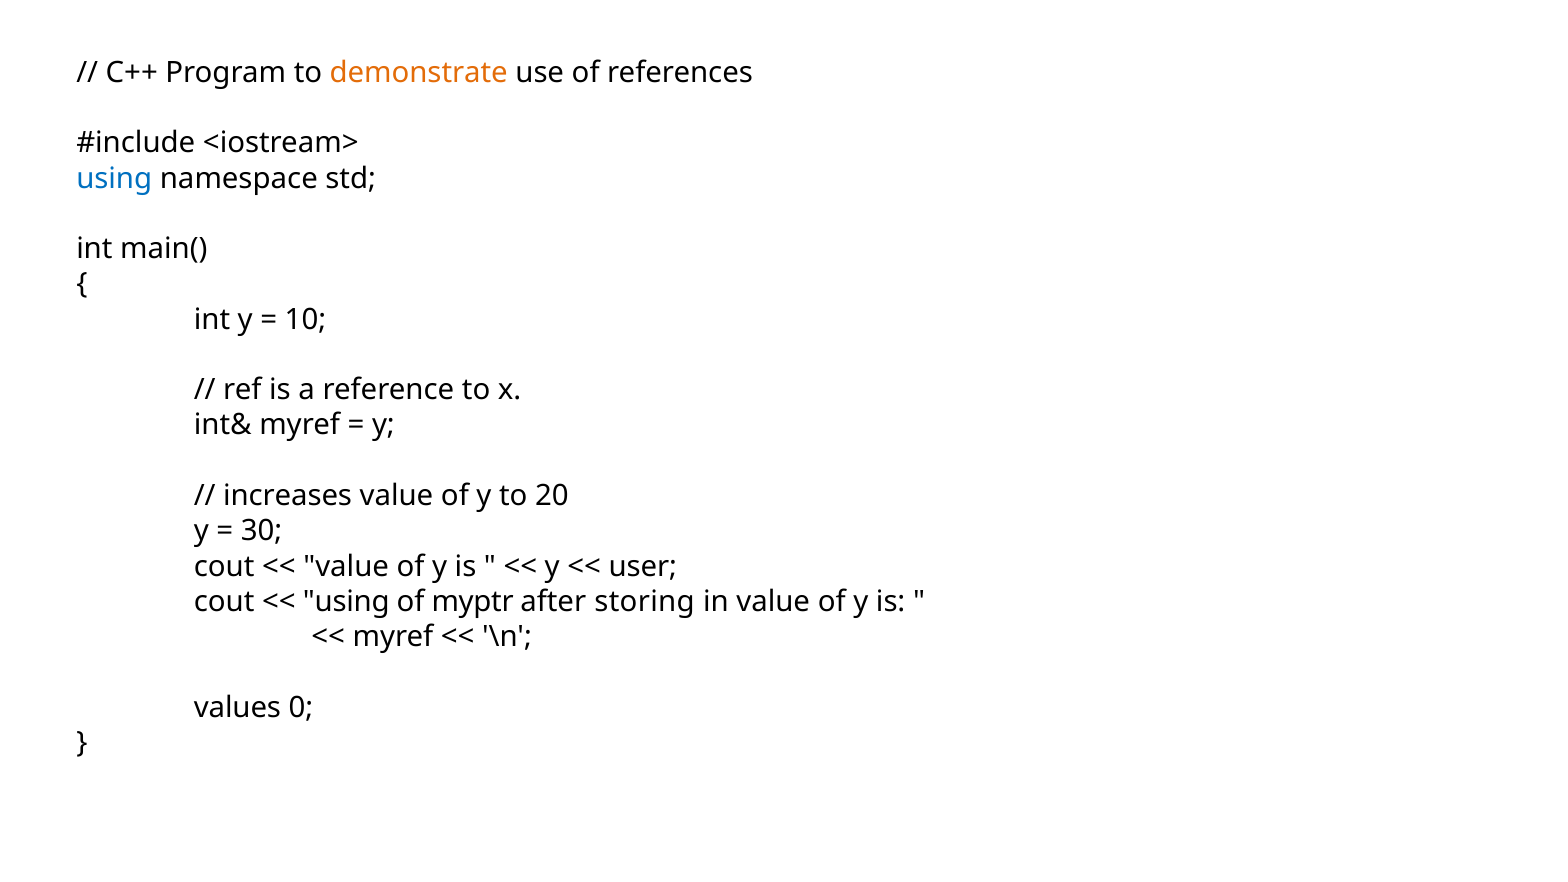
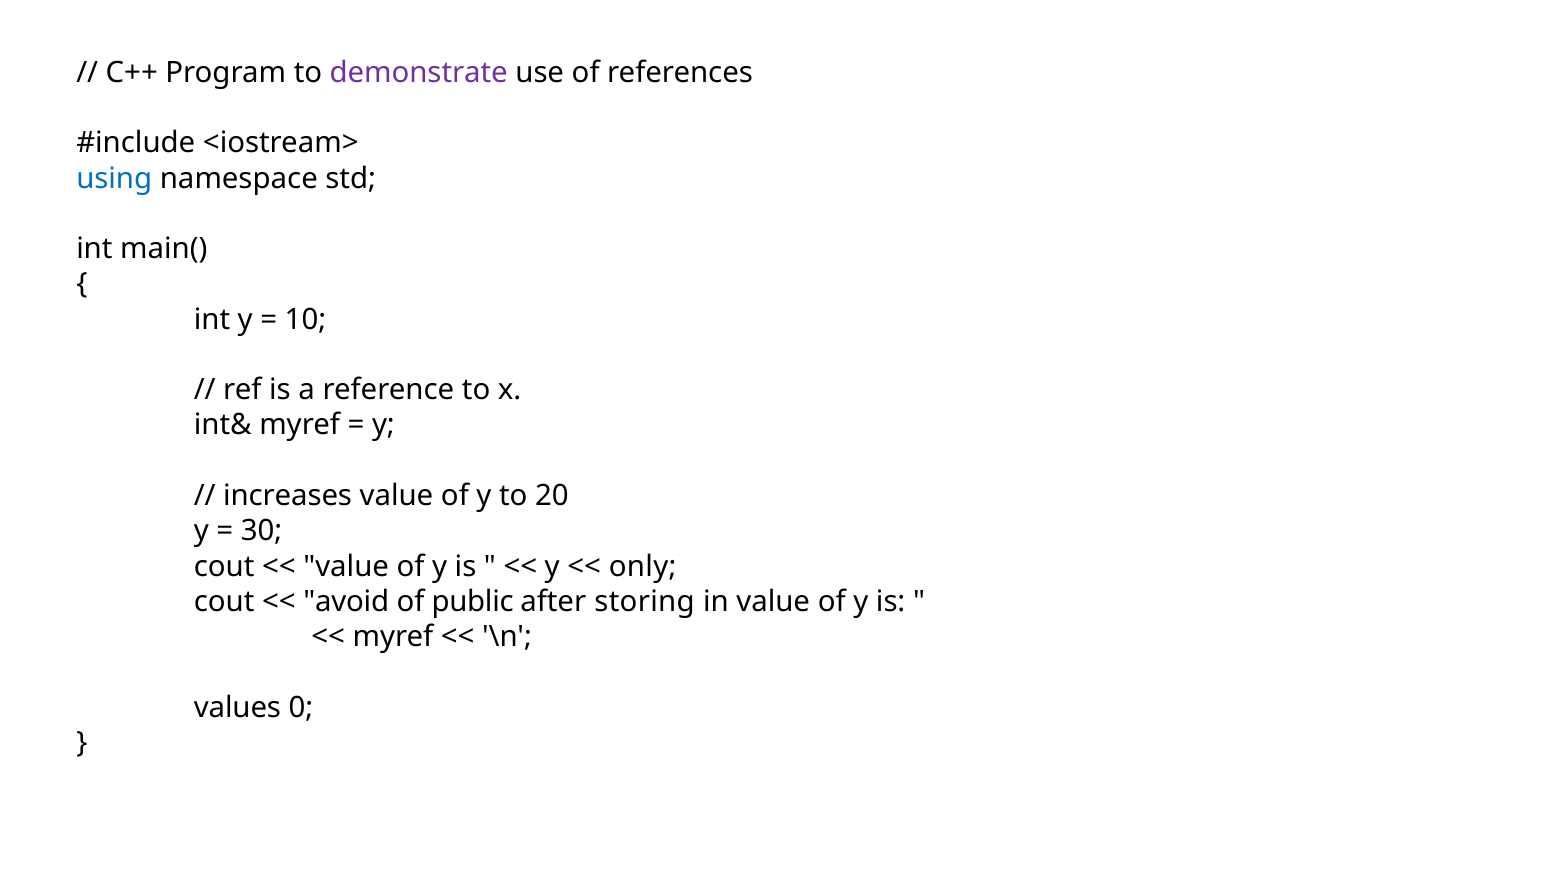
demonstrate colour: orange -> purple
user: user -> only
using at (346, 602): using -> avoid
myptr: myptr -> public
